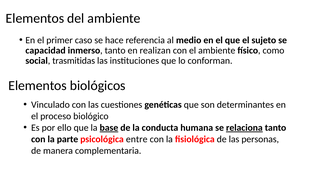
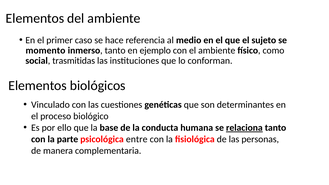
capacidad: capacidad -> momento
realizan: realizan -> ejemplo
base underline: present -> none
